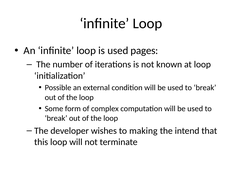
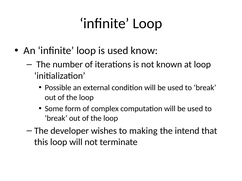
pages: pages -> know
